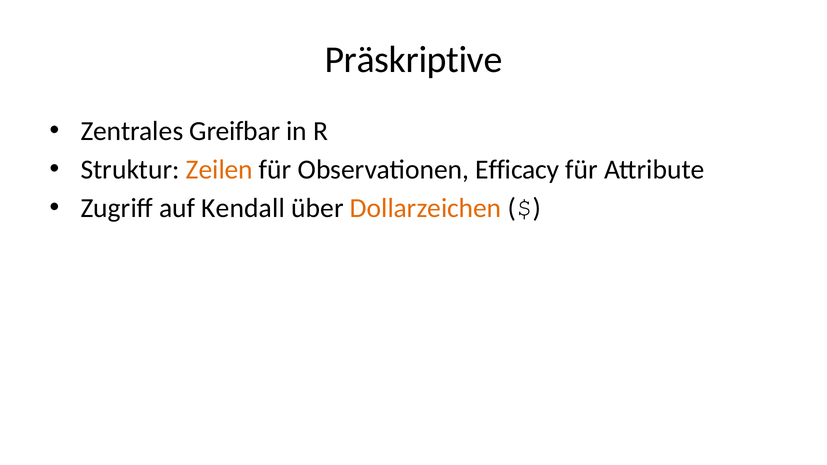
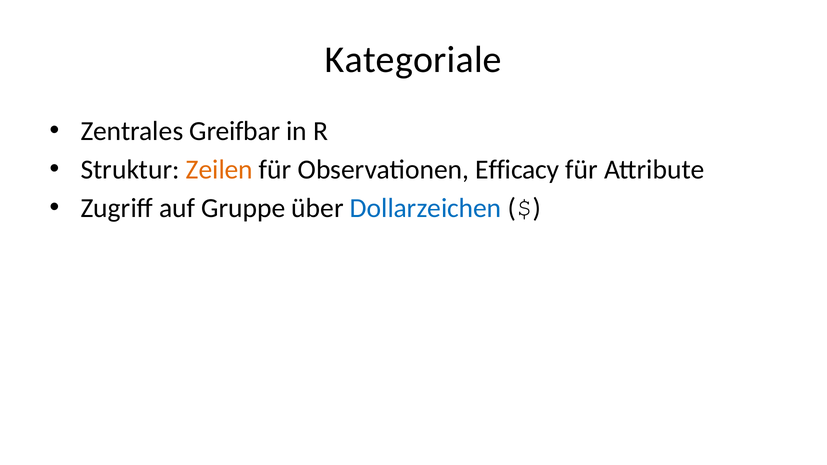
Präskriptive: Präskriptive -> Kategoriale
Kendall: Kendall -> Gruppe
Dollarzeichen colour: orange -> blue
